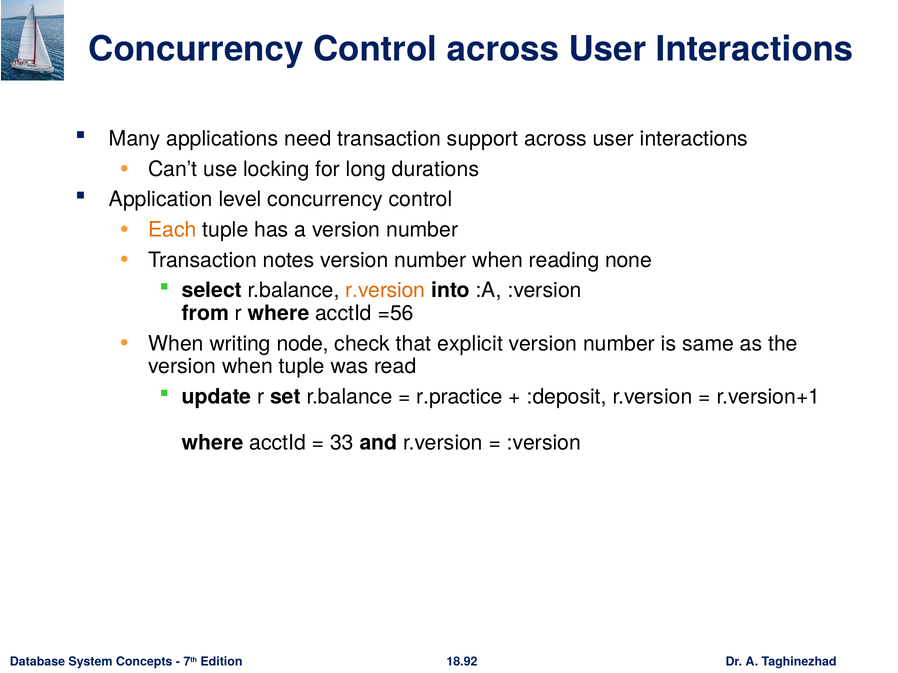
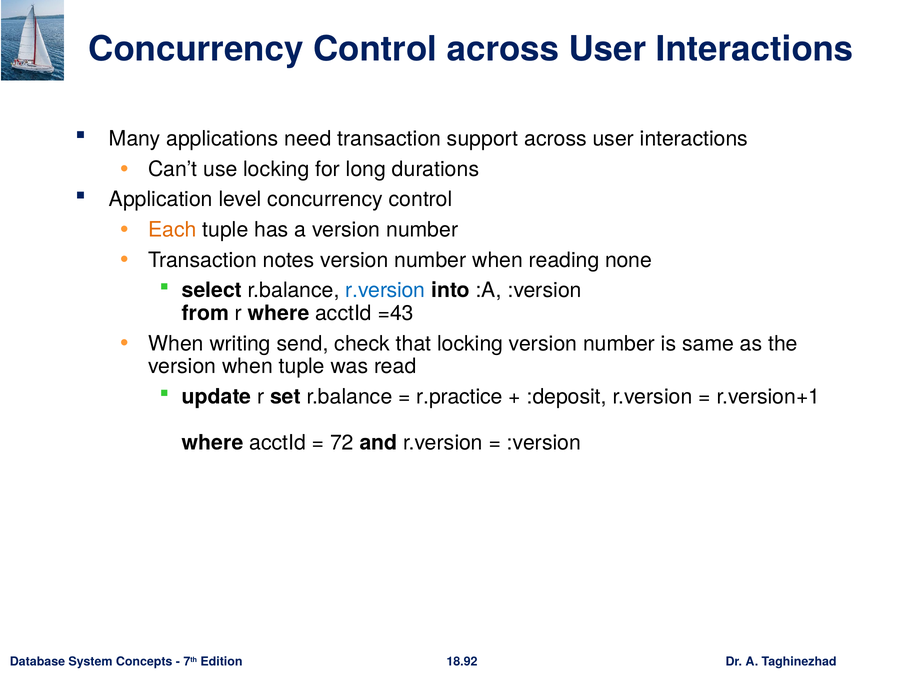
r.version at (385, 291) colour: orange -> blue
=56: =56 -> =43
node: node -> send
that explicit: explicit -> locking
33: 33 -> 72
